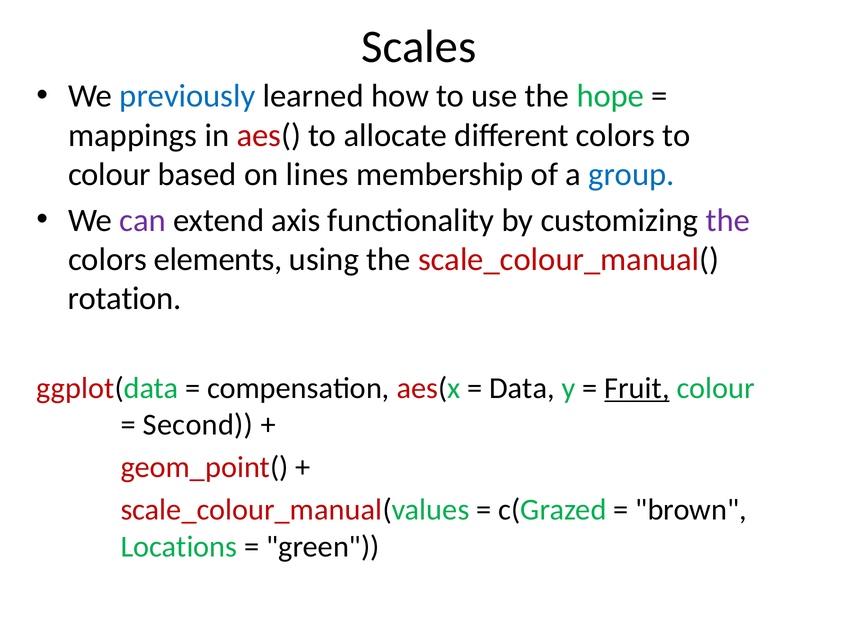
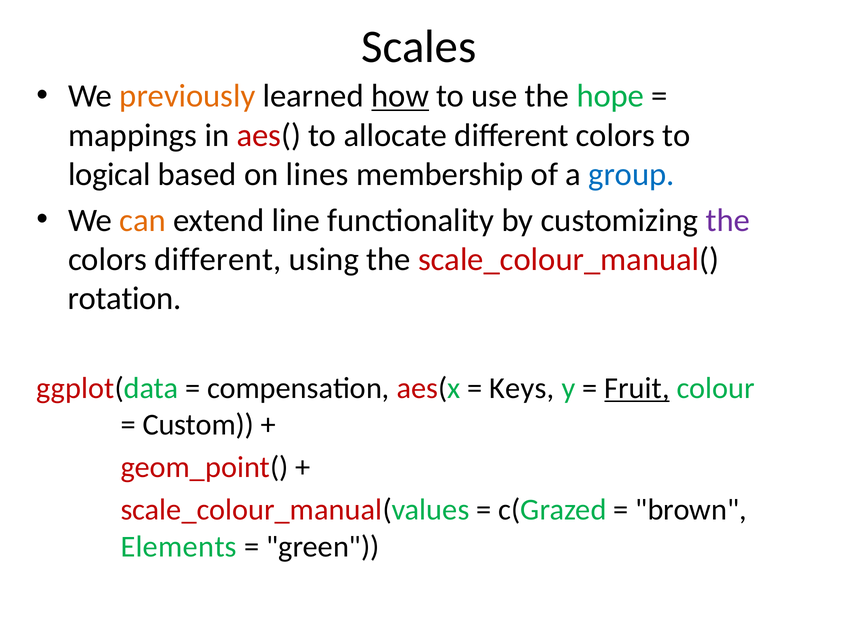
previously colour: blue -> orange
how underline: none -> present
colour at (109, 174): colour -> logical
can colour: purple -> orange
axis: axis -> line
colors elements: elements -> different
Data: Data -> Keys
Second: Second -> Custom
Locations: Locations -> Elements
